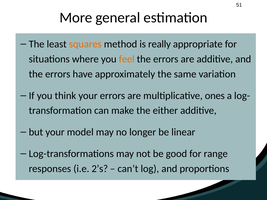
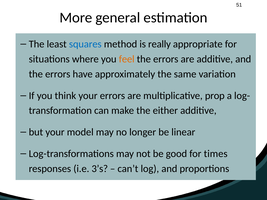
squares colour: orange -> blue
ones: ones -> prop
range: range -> times
2’s: 2’s -> 3’s
